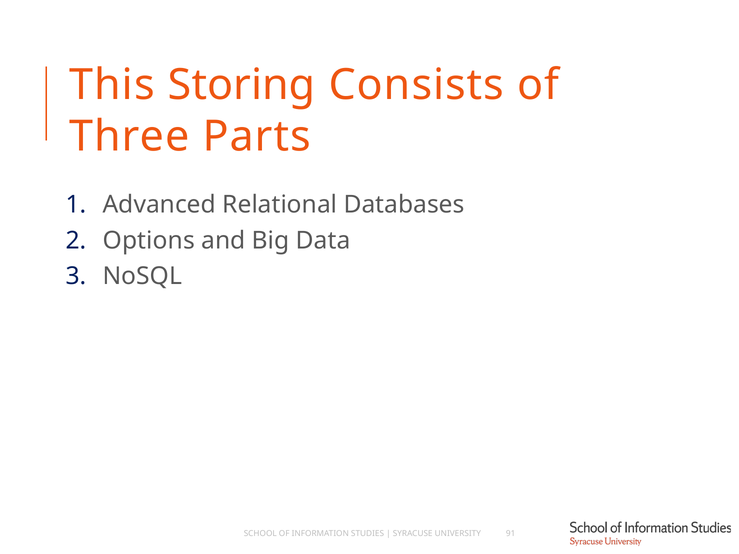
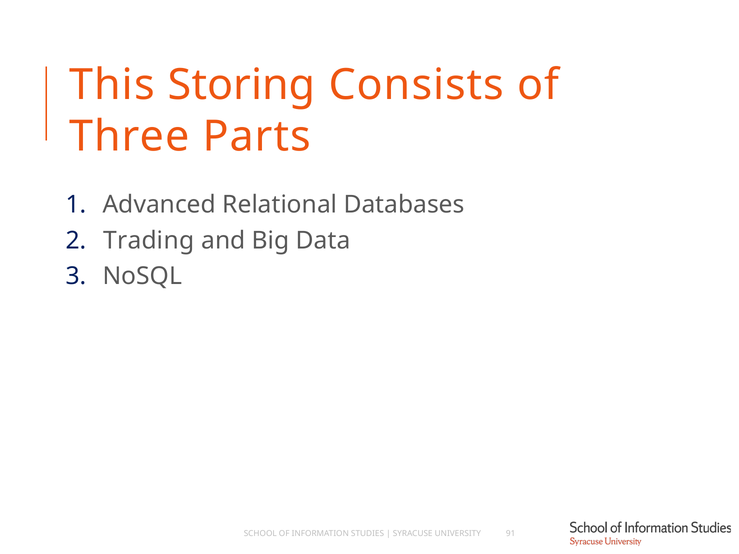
Options: Options -> Trading
